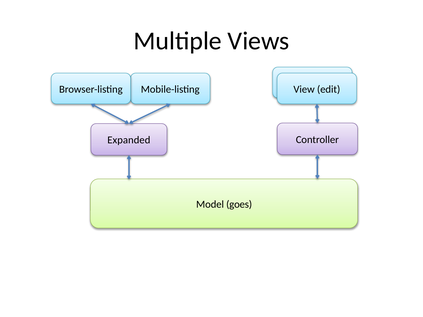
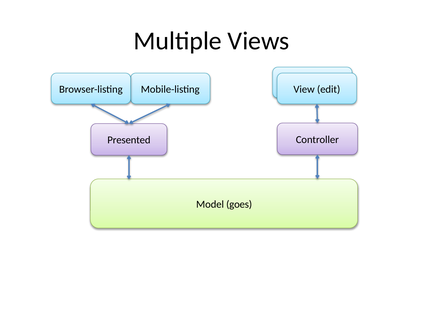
Expanded: Expanded -> Presented
